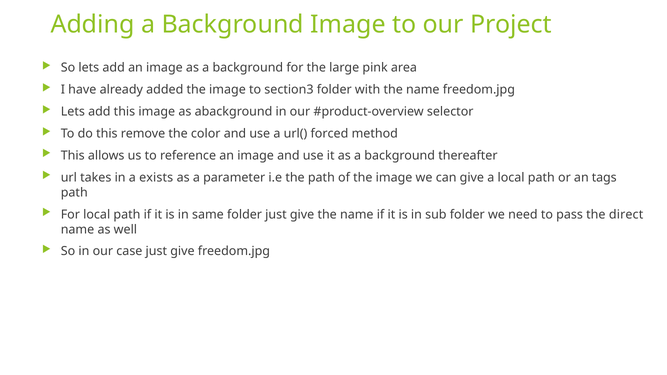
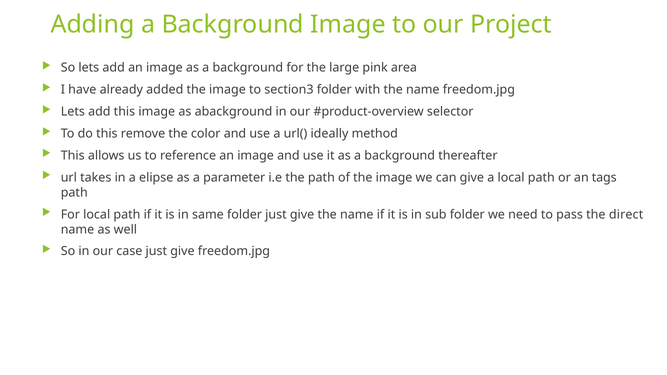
forced: forced -> ideally
exists: exists -> elipse
